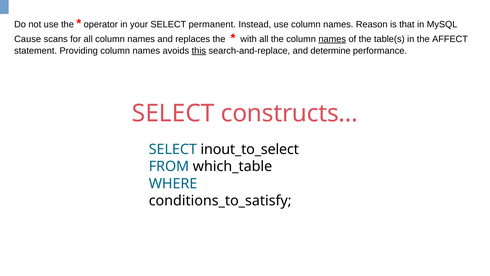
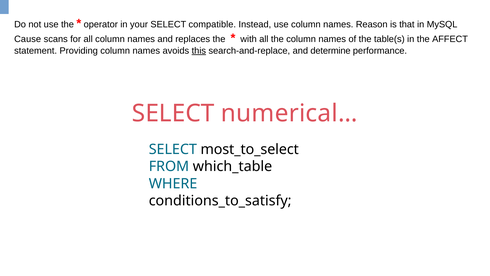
permanent: permanent -> compatible
names at (332, 39) underline: present -> none
constructs…: constructs… -> numerical…
inout_to_select: inout_to_select -> most_to_select
